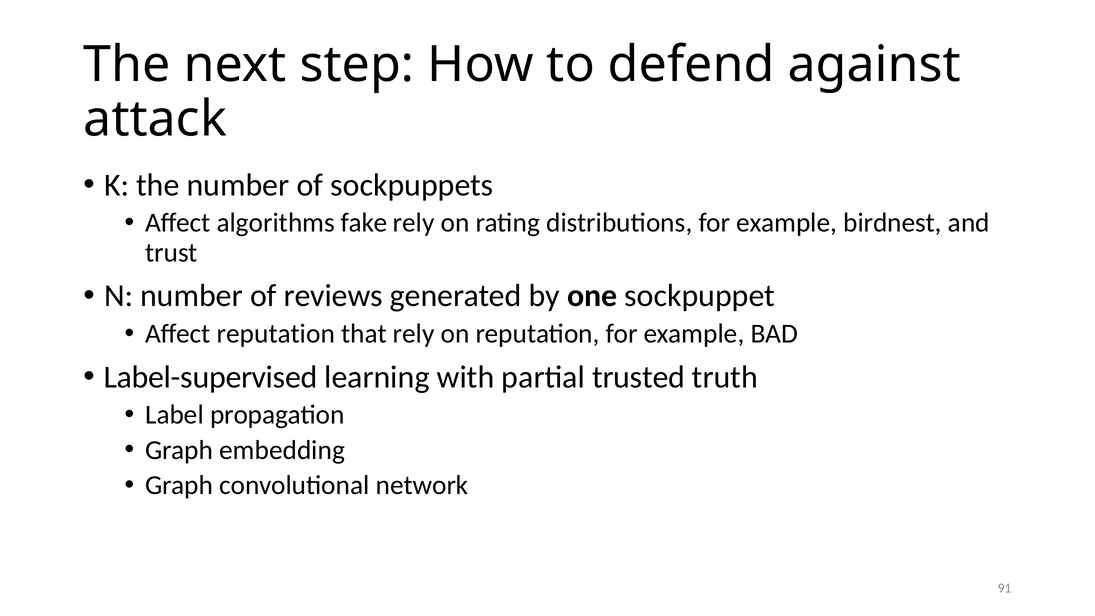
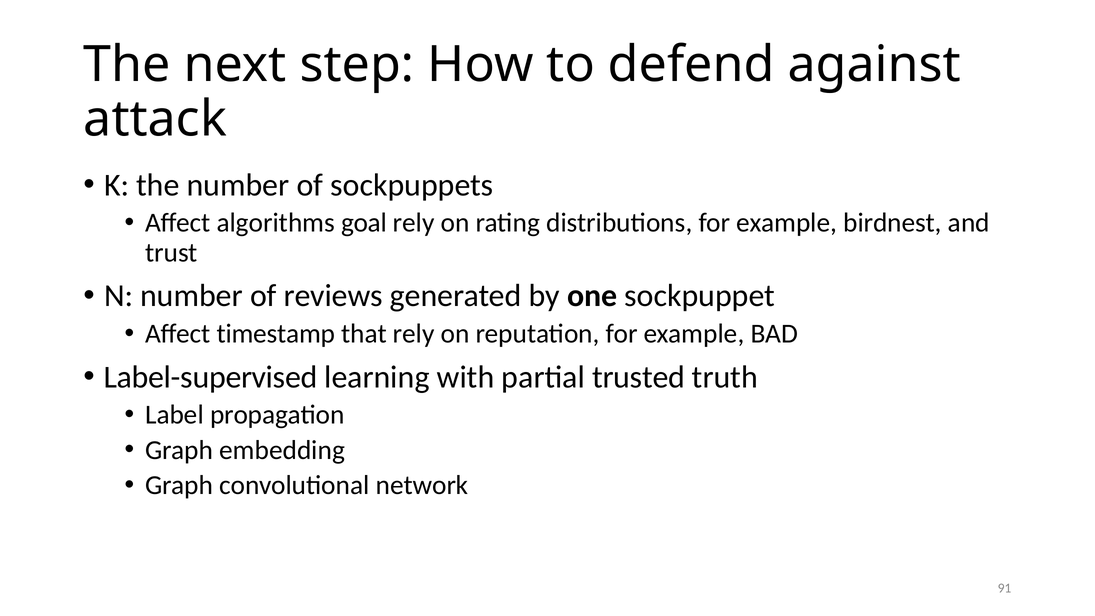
fake: fake -> goal
Affect reputation: reputation -> timestamp
